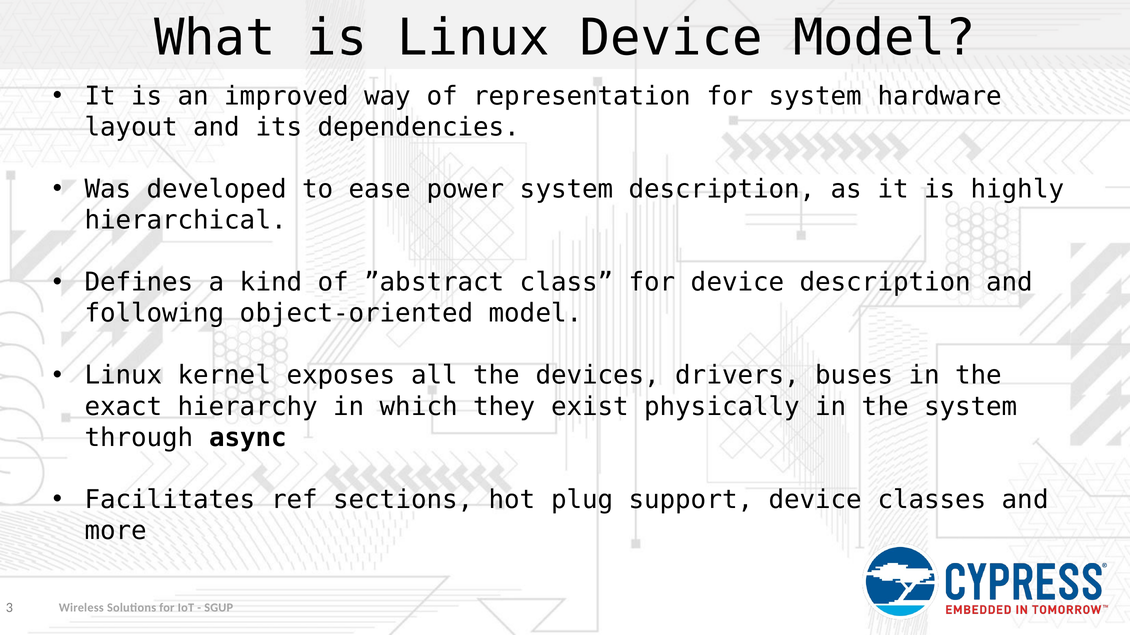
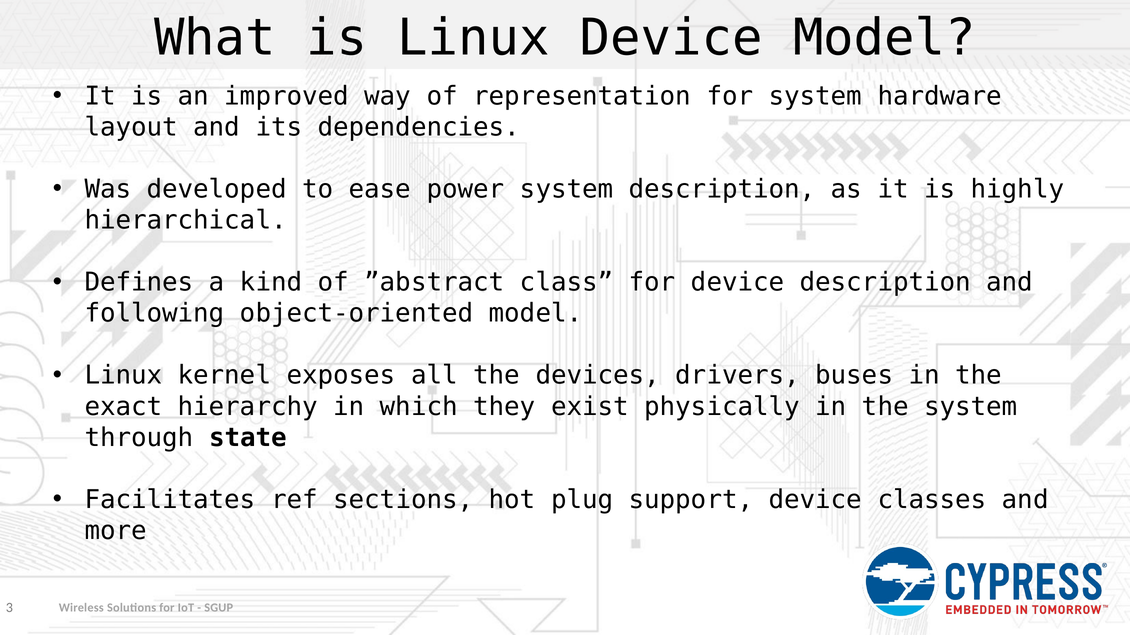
async: async -> state
